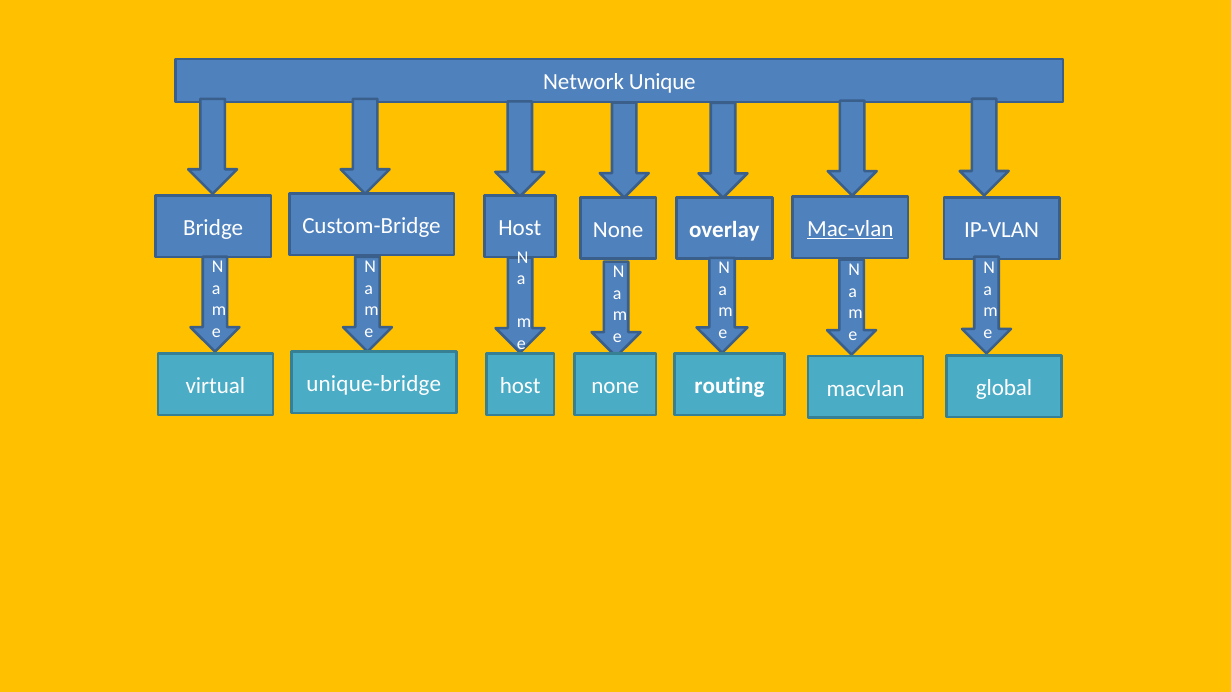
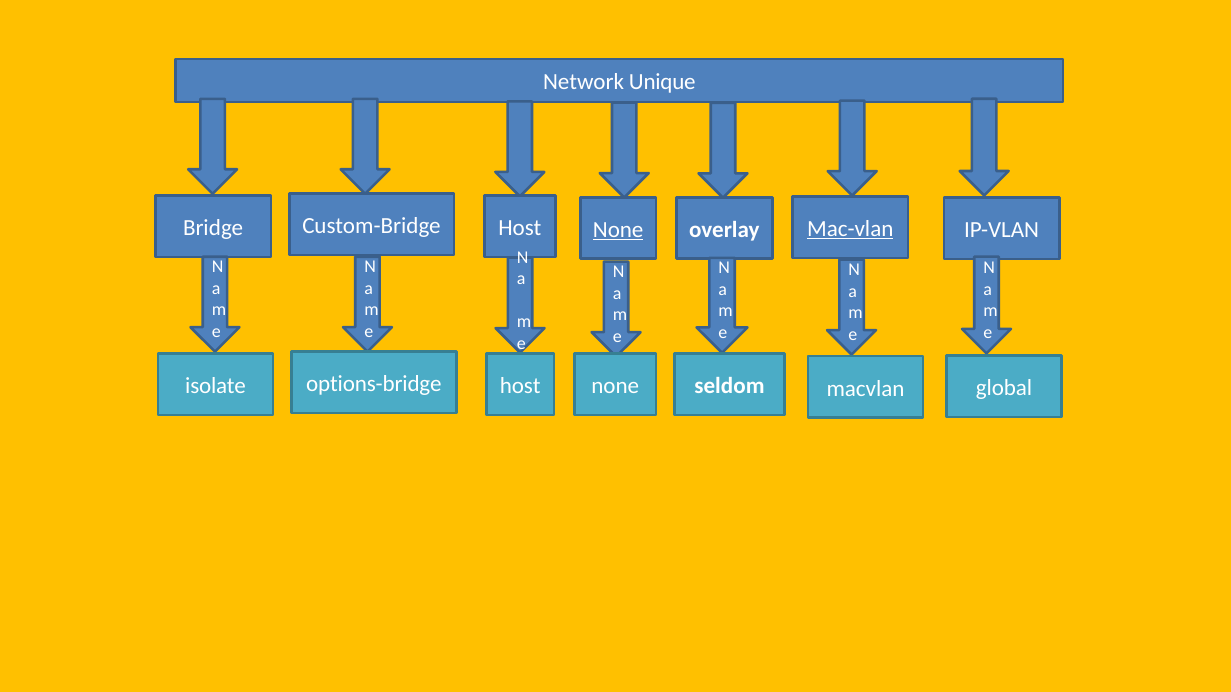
None at (618, 230) underline: none -> present
unique-bridge: unique-bridge -> options-bridge
virtual: virtual -> isolate
routing: routing -> seldom
